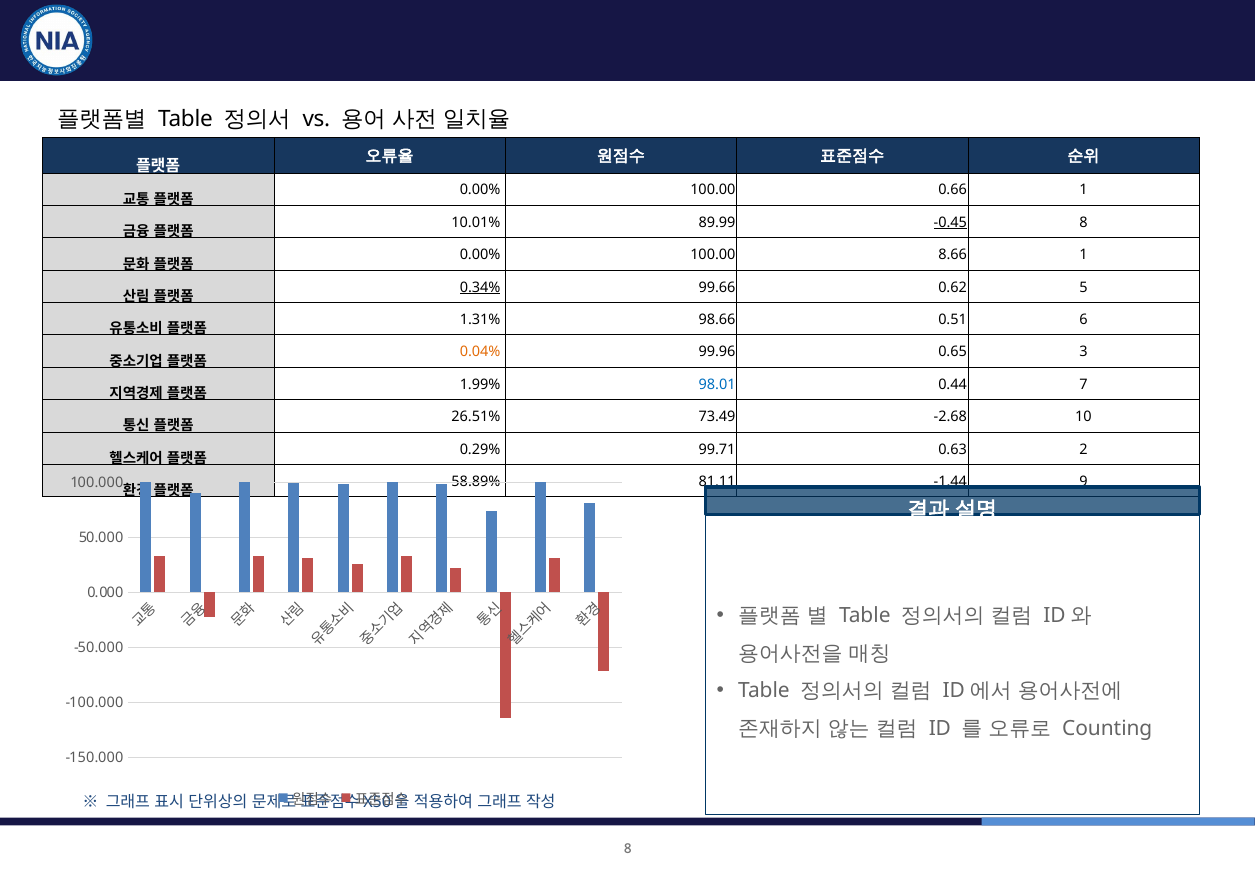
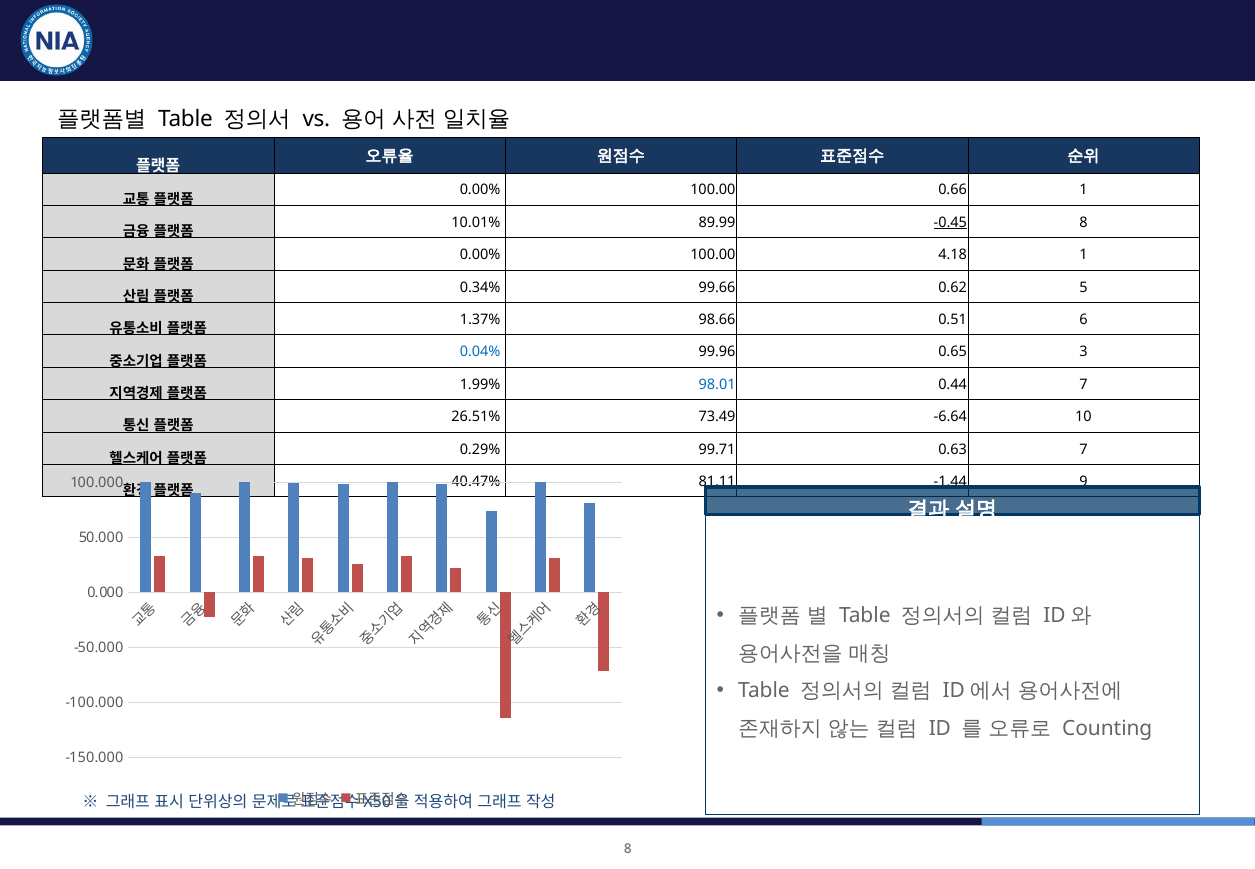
8.66: 8.66 -> 4.18
0.34% underline: present -> none
1.31%: 1.31% -> 1.37%
0.04% colour: orange -> blue
-2.68: -2.68 -> -6.64
0.63 2: 2 -> 7
58.89%: 58.89% -> 40.47%
